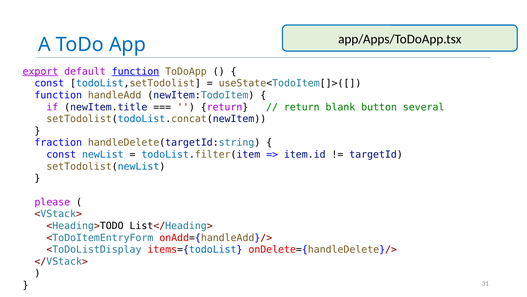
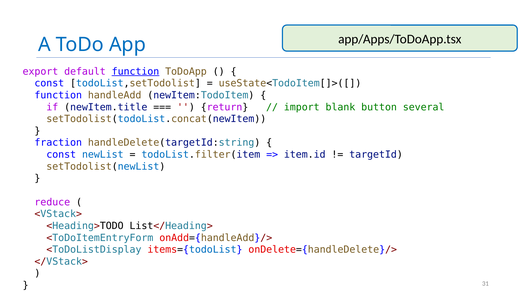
export underline: present -> none
return at (302, 107): return -> import
please: please -> reduce
